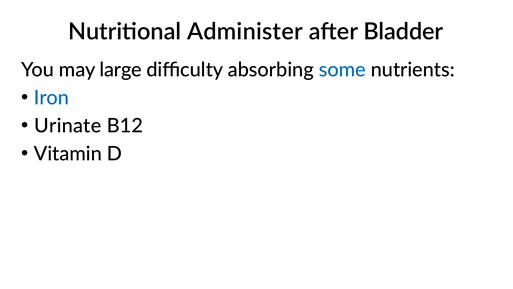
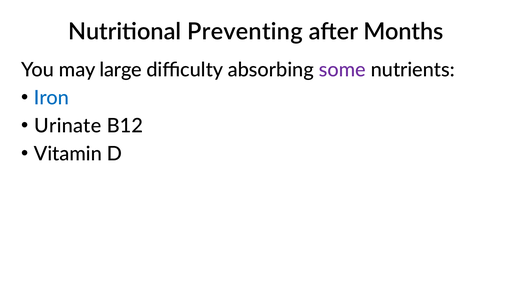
Administer: Administer -> Preventing
Bladder: Bladder -> Months
some colour: blue -> purple
